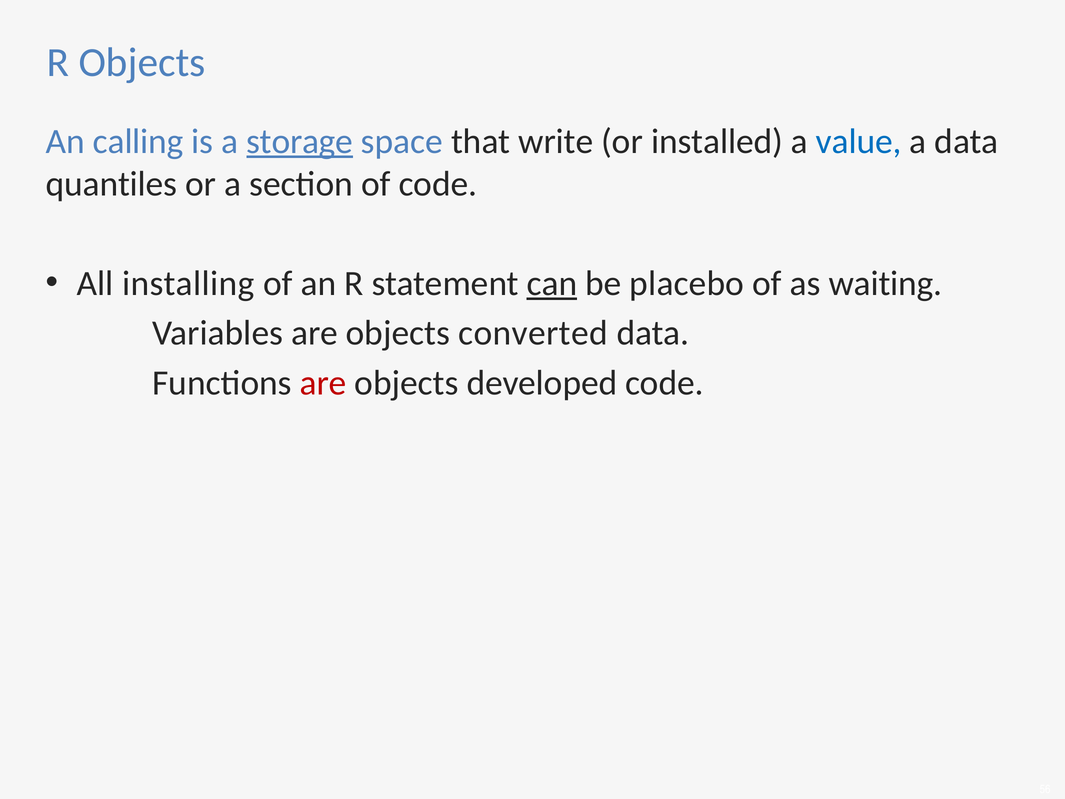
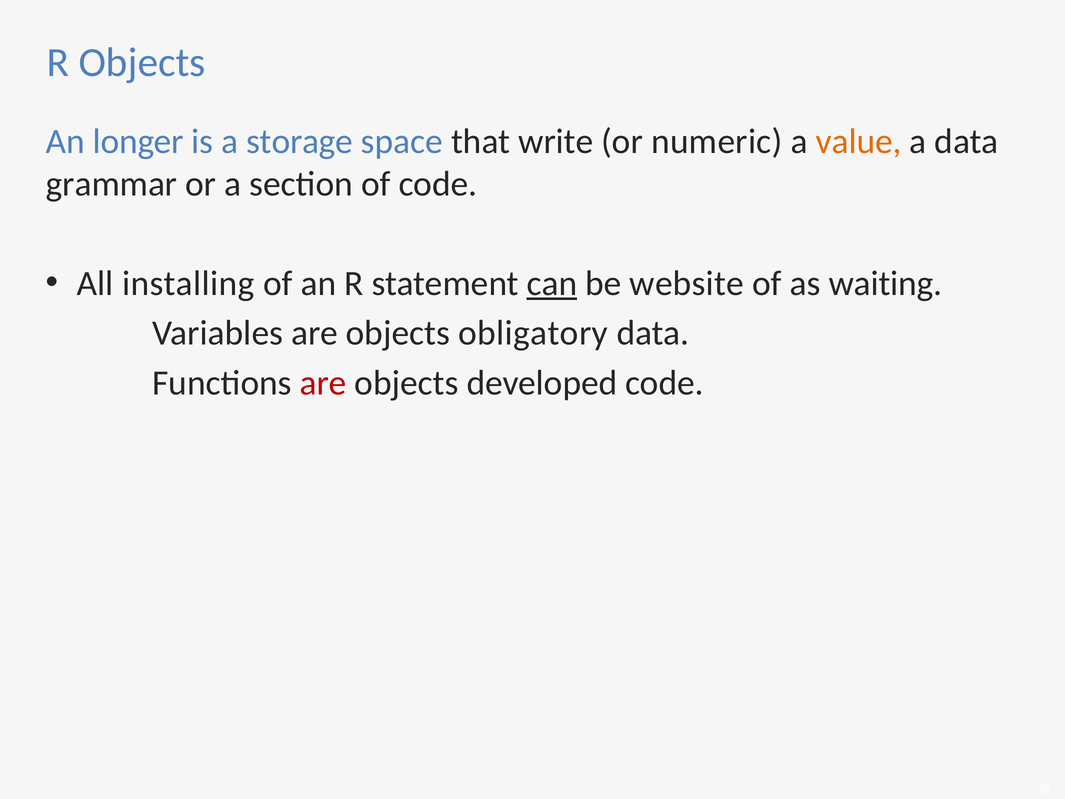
calling: calling -> longer
storage underline: present -> none
installed: installed -> numeric
value colour: blue -> orange
quantiles: quantiles -> grammar
placebo: placebo -> website
converted: converted -> obligatory
